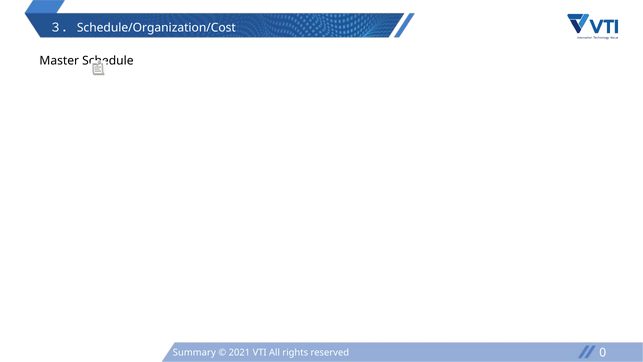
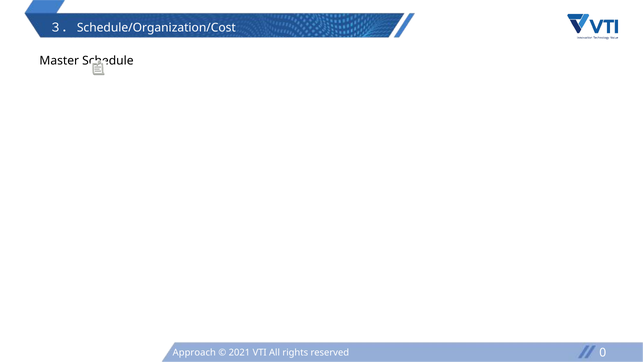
Summary: Summary -> Approach
